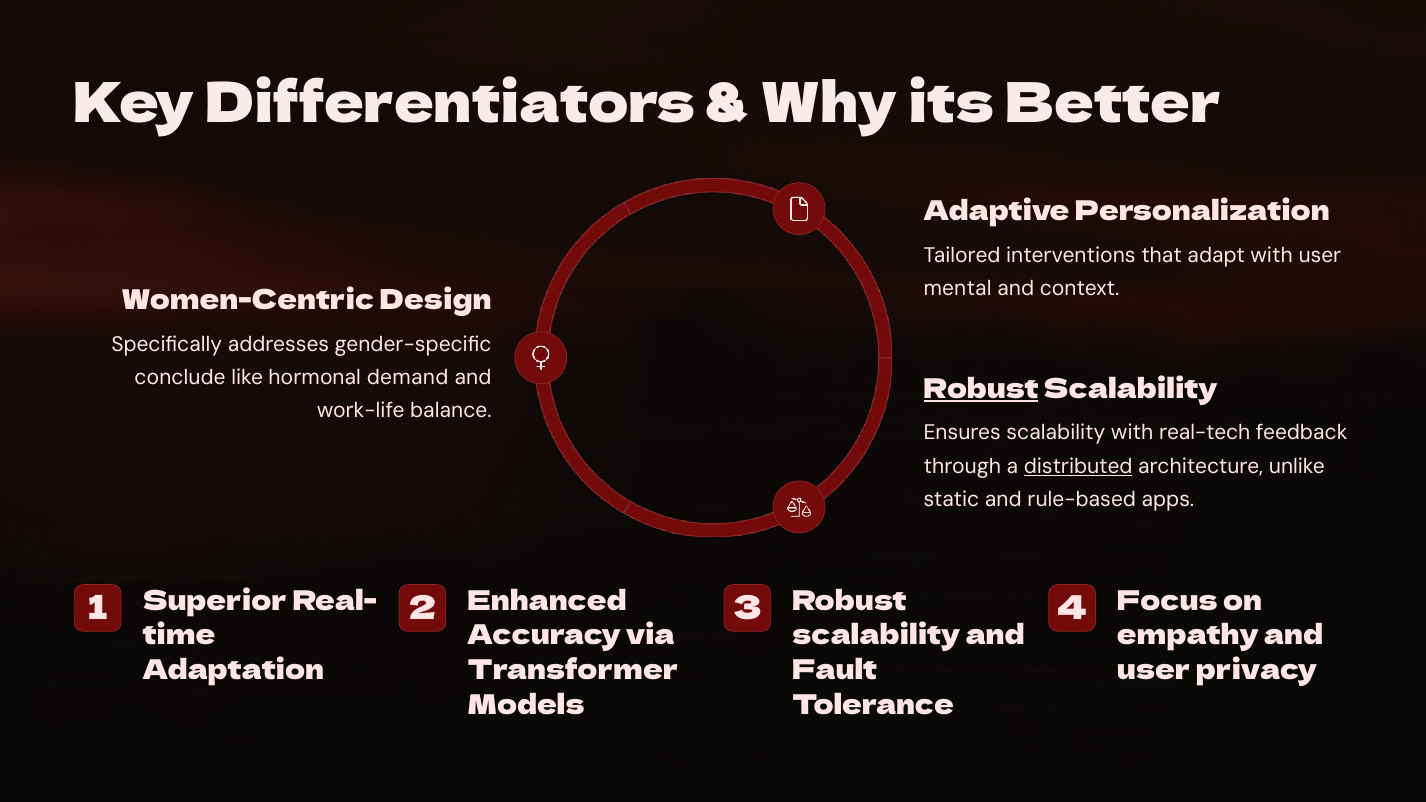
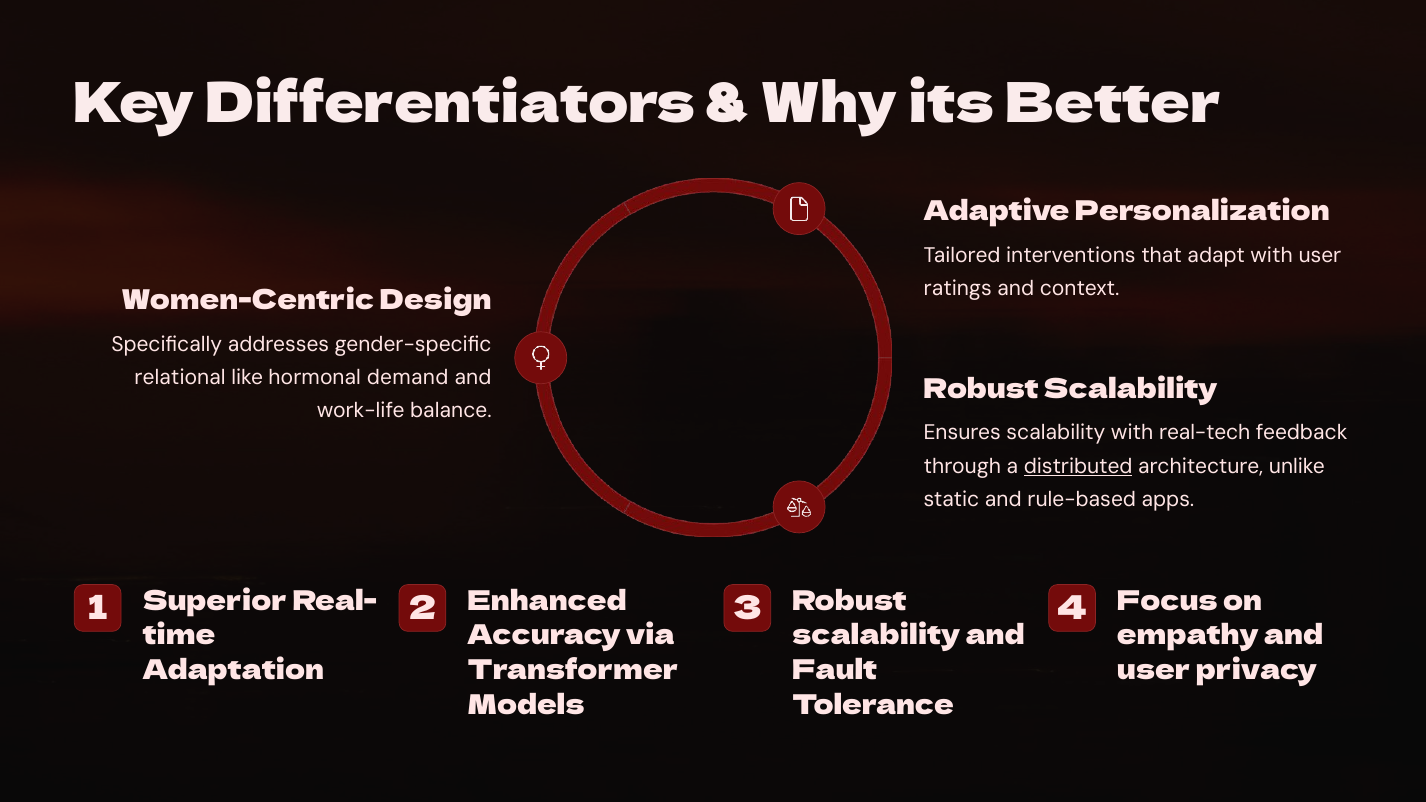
mental: mental -> ratings
conclude: conclude -> relational
Robust at (981, 389) underline: present -> none
